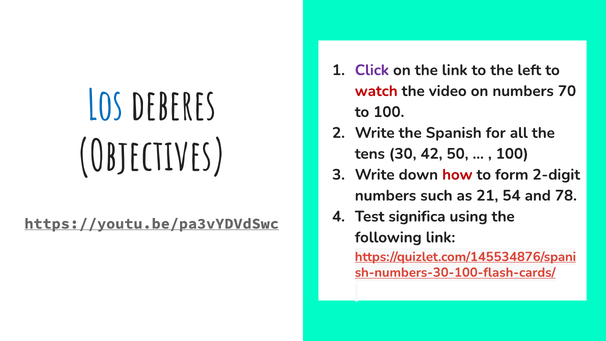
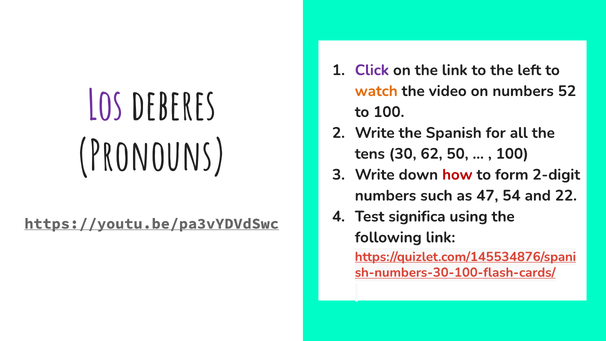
watch colour: red -> orange
70: 70 -> 52
Los colour: blue -> purple
Objectives: Objectives -> Pronouns
42: 42 -> 62
21: 21 -> 47
78: 78 -> 22
